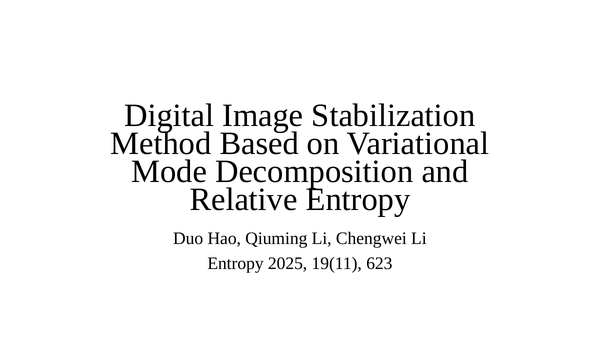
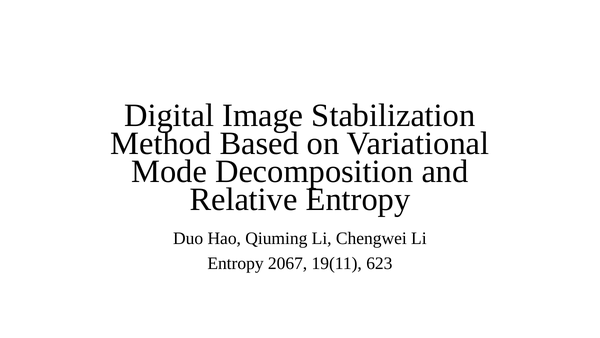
2025: 2025 -> 2067
